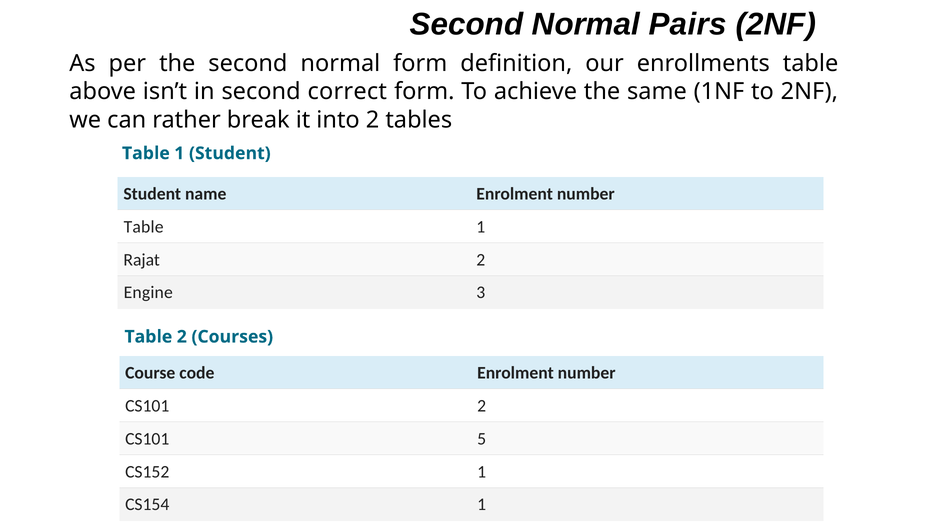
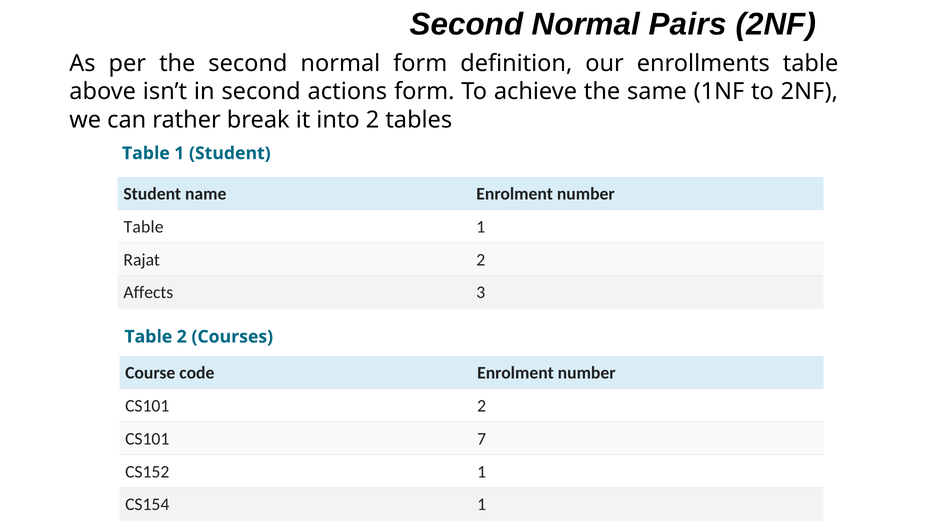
correct: correct -> actions
Engine: Engine -> Affects
5: 5 -> 7
